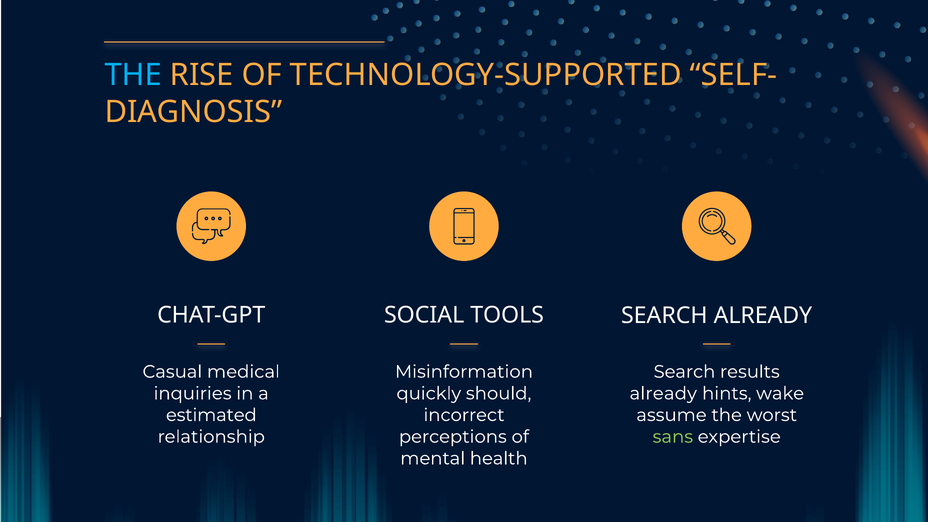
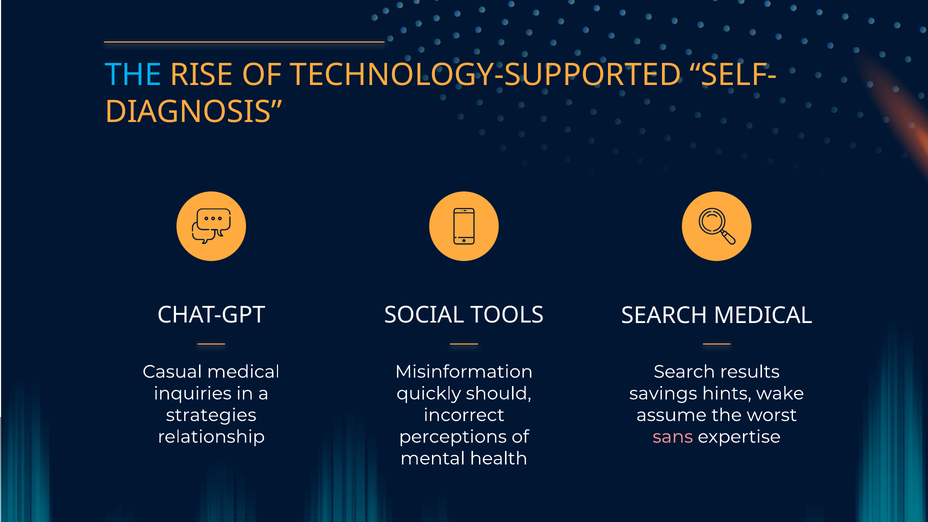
SEARCH ALREADY: ALREADY -> MEDICAL
already at (663, 393): already -> savings
estimated: estimated -> strategies
sans colour: light green -> pink
